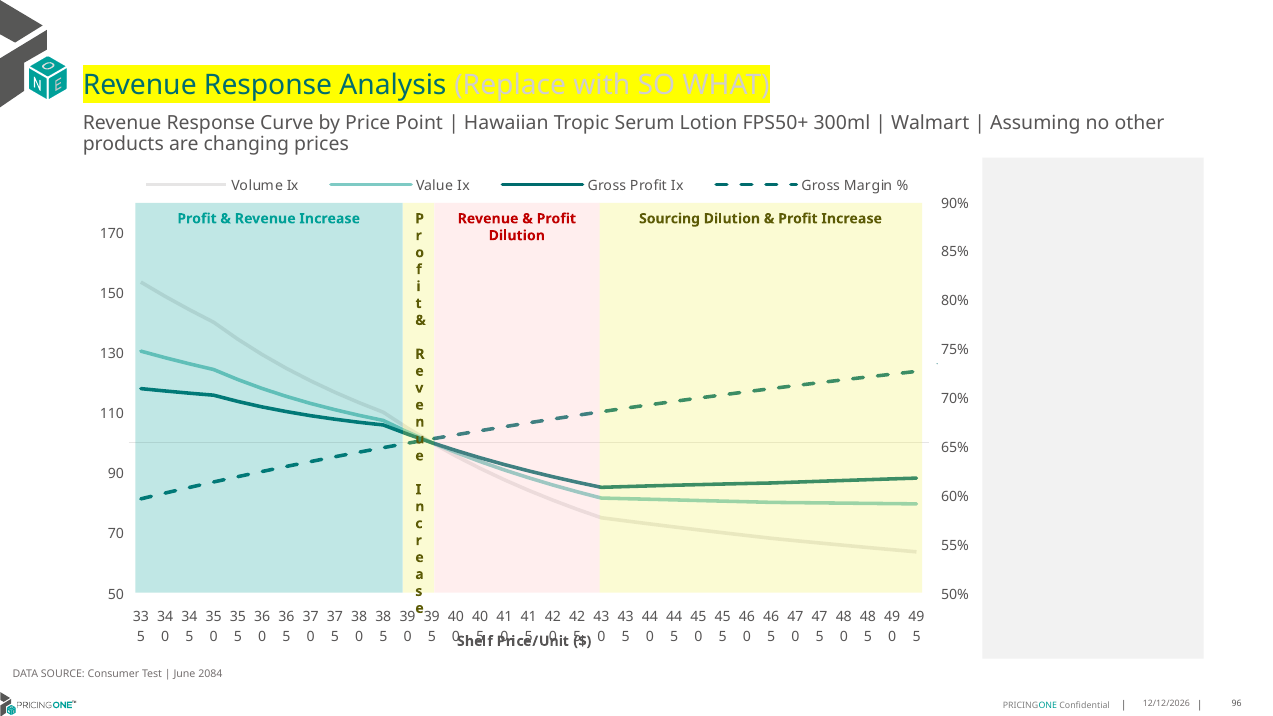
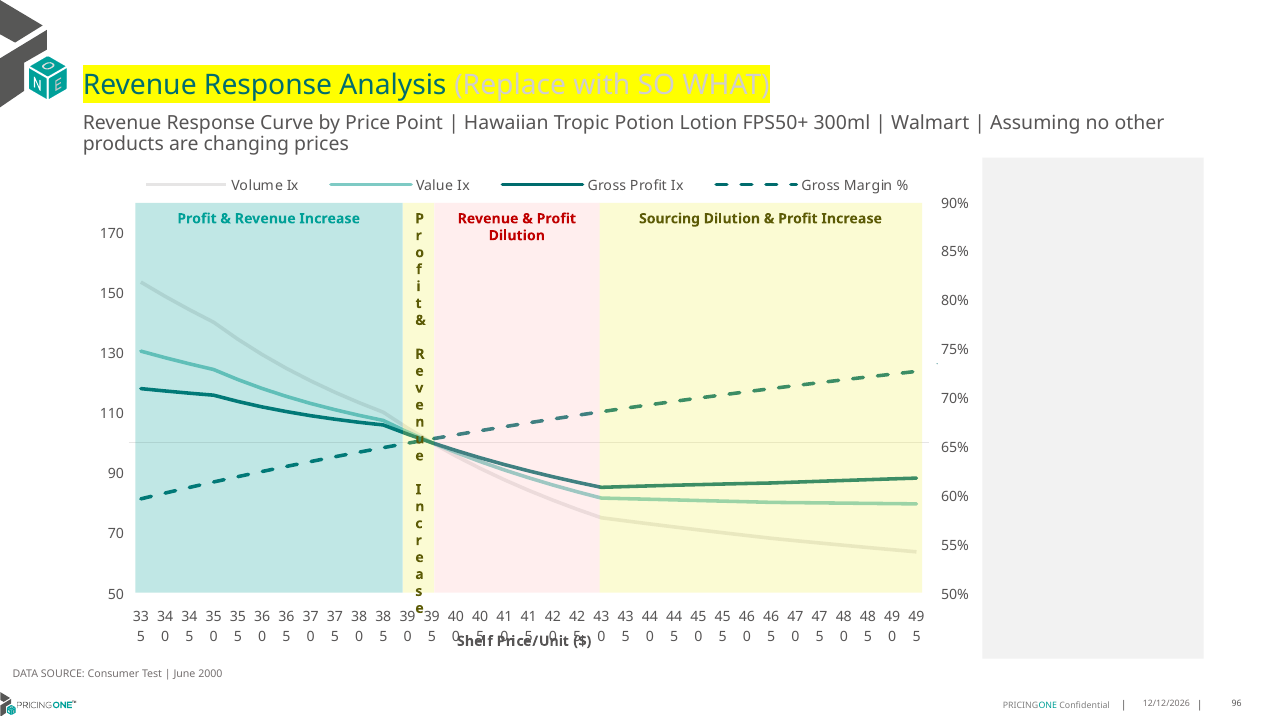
Serum: Serum -> Potion
2084: 2084 -> 2000
